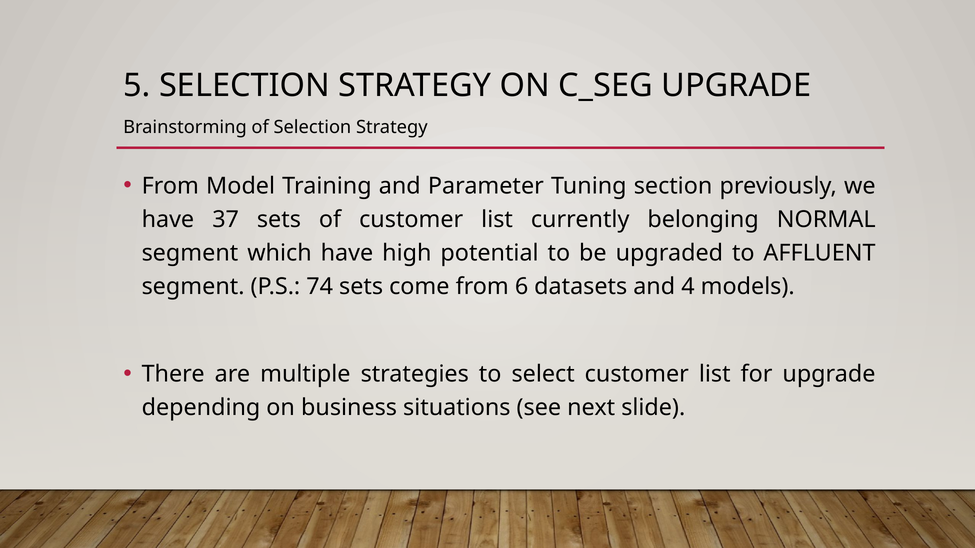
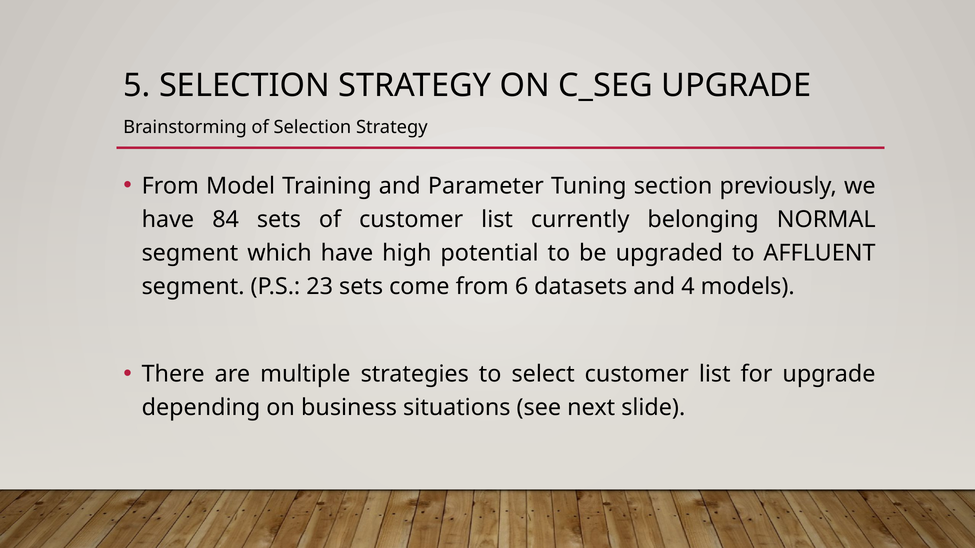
37: 37 -> 84
74: 74 -> 23
